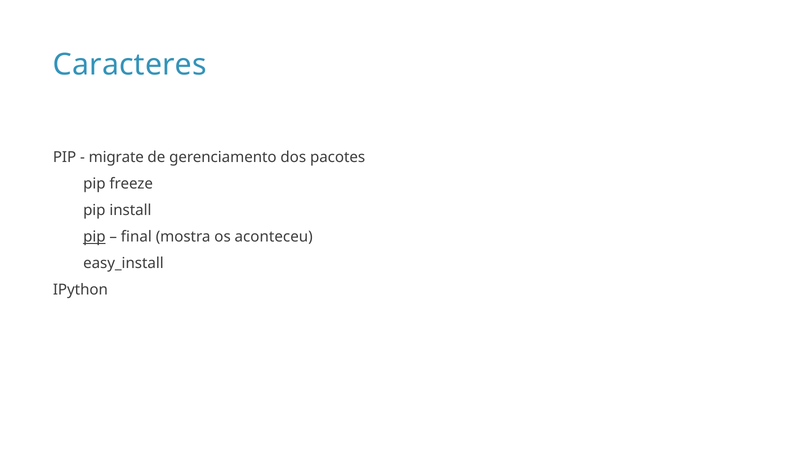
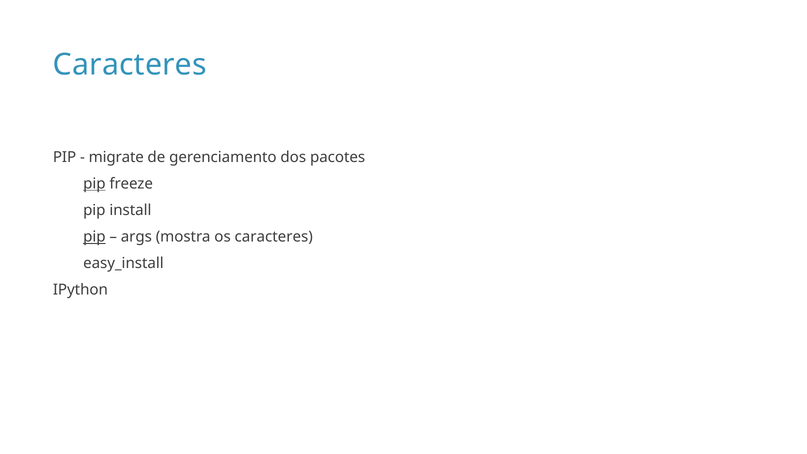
pip at (94, 184) underline: none -> present
final: final -> args
os aconteceu: aconteceu -> caracteres
